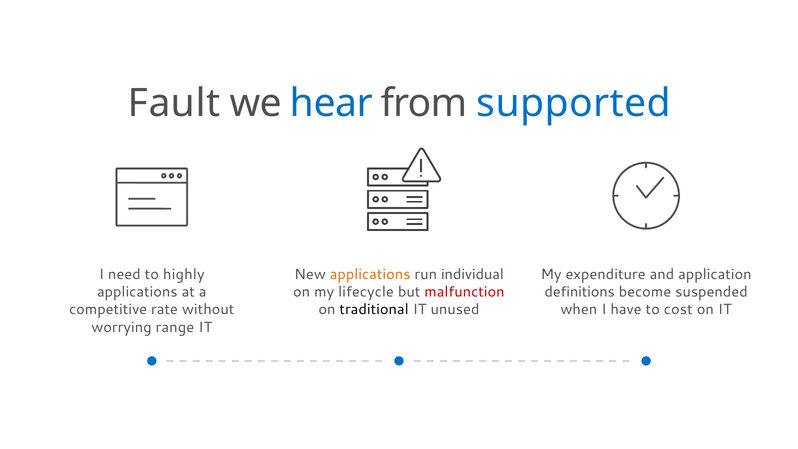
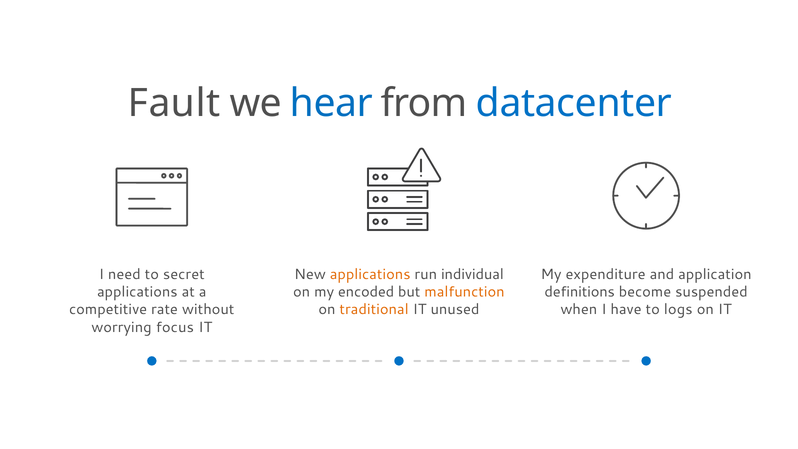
supported: supported -> datacenter
highly: highly -> secret
lifecycle: lifecycle -> encoded
malfunction colour: red -> orange
traditional colour: black -> orange
cost: cost -> logs
range: range -> focus
